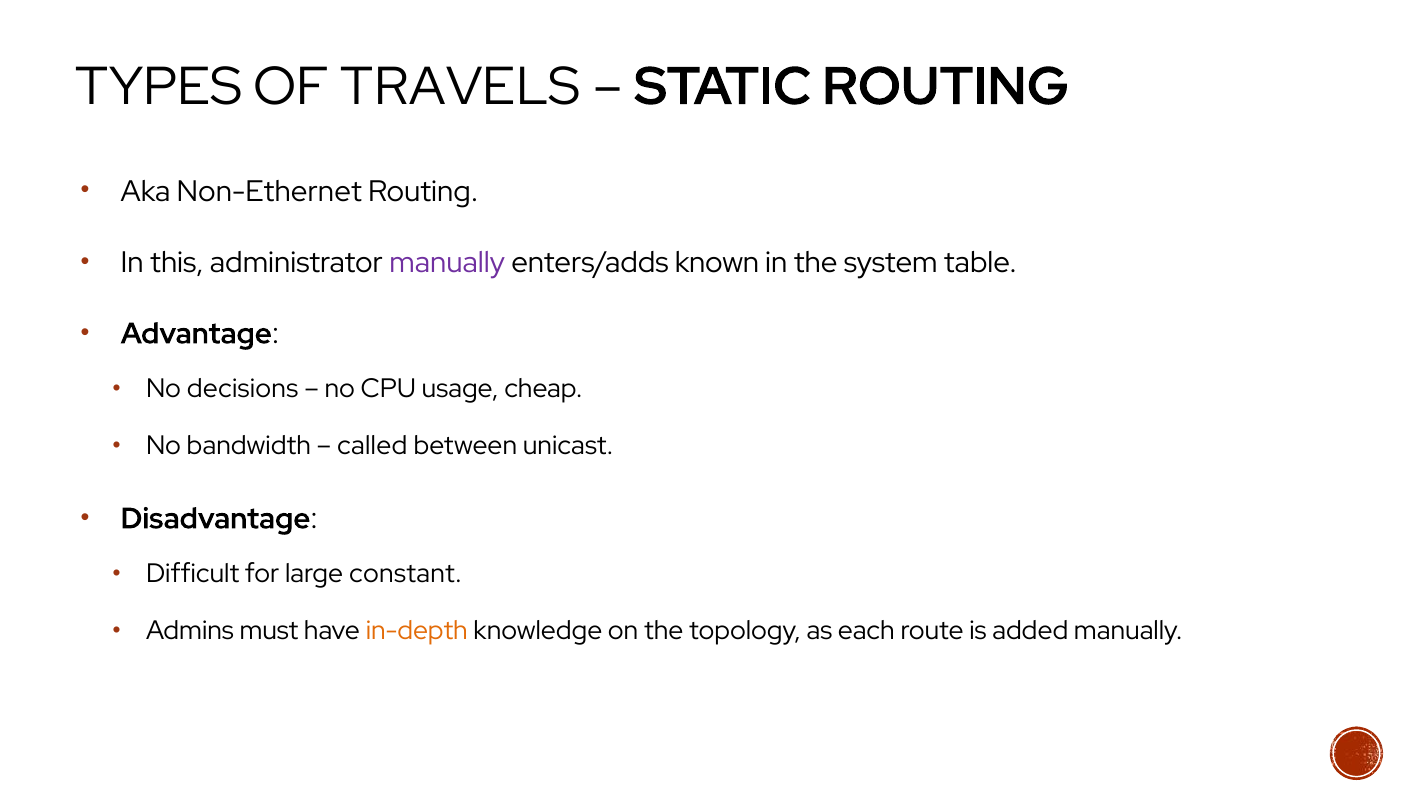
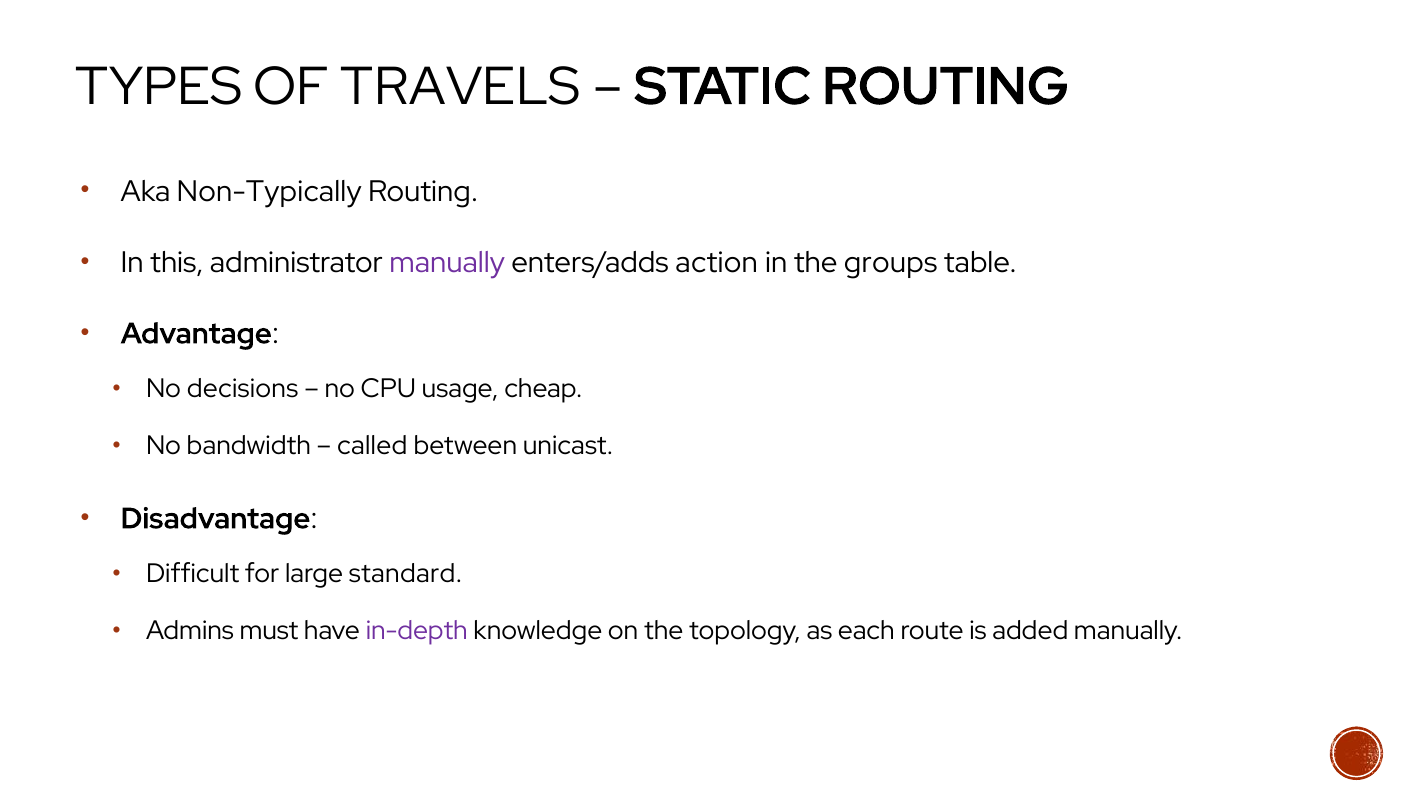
Non-Ethernet: Non-Ethernet -> Non-Typically
known: known -> action
system: system -> groups
constant: constant -> standard
in-depth colour: orange -> purple
